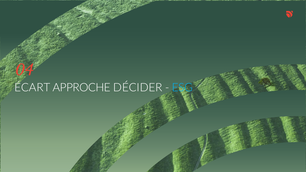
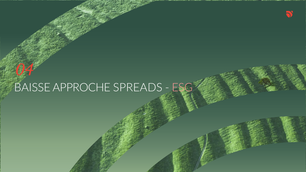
ÉCART: ÉCART -> BAISSE
DÉCIDER: DÉCIDER -> SPREADS
ESG colour: light blue -> pink
